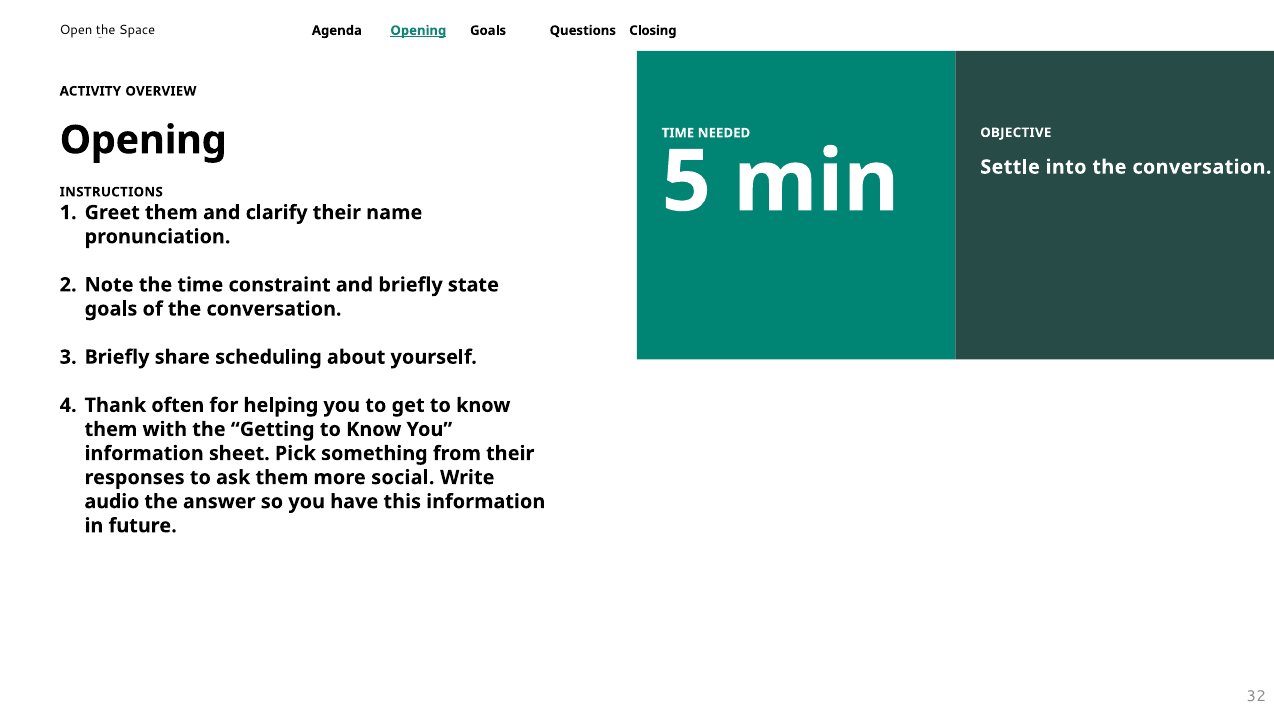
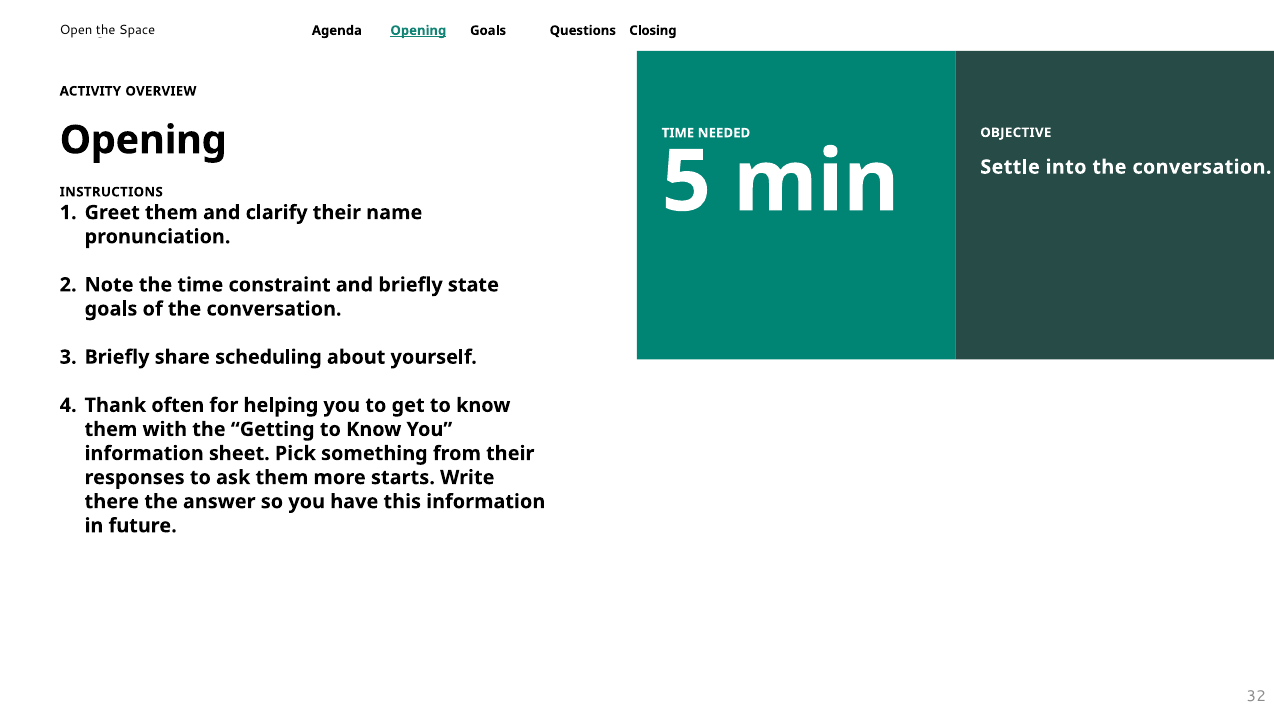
social: social -> starts
audio: audio -> there
